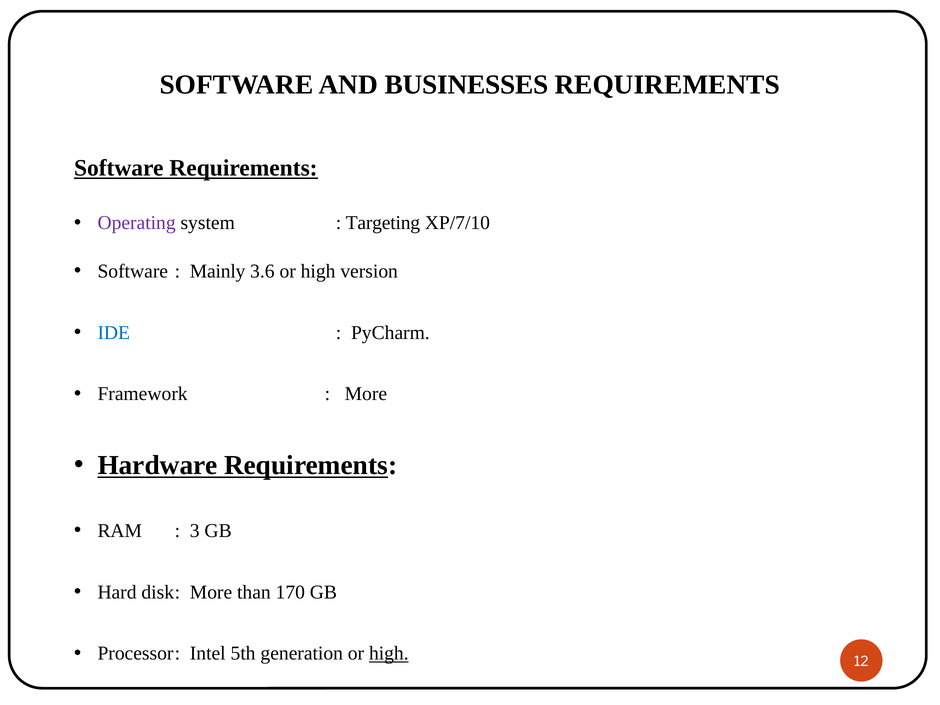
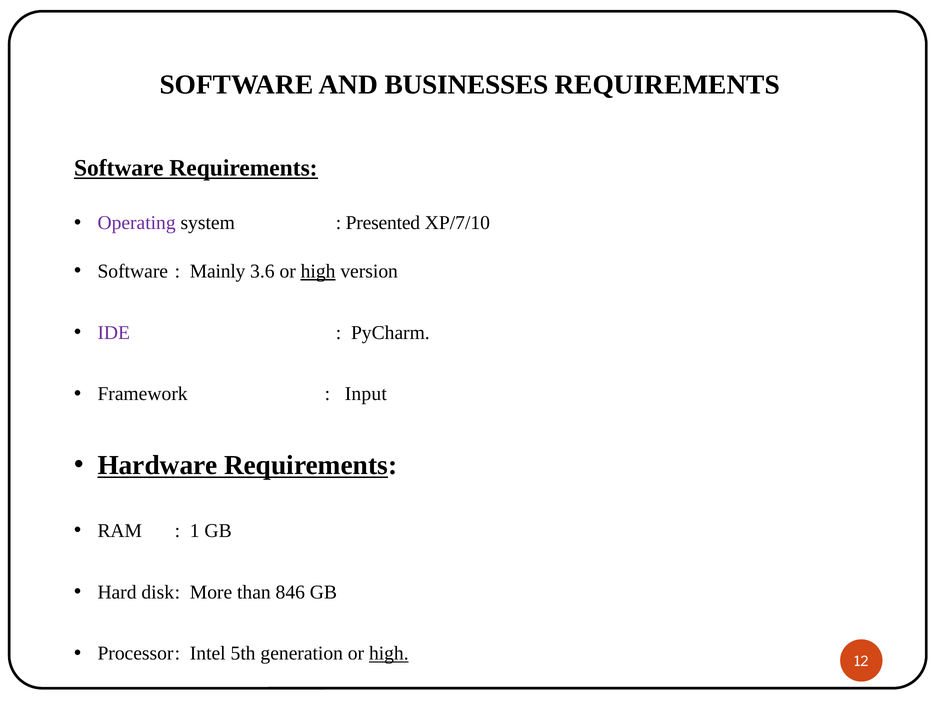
Targeting: Targeting -> Presented
high at (318, 271) underline: none -> present
IDE colour: blue -> purple
More at (366, 394): More -> Input
3: 3 -> 1
170: 170 -> 846
